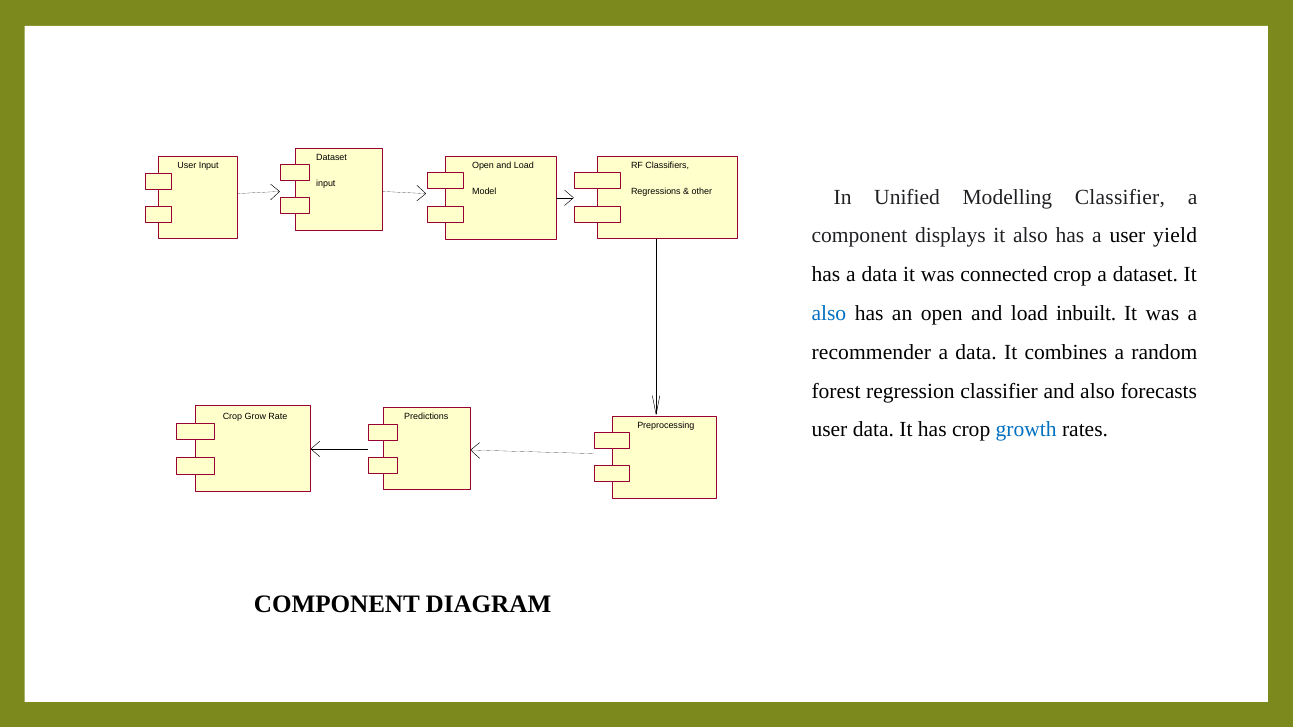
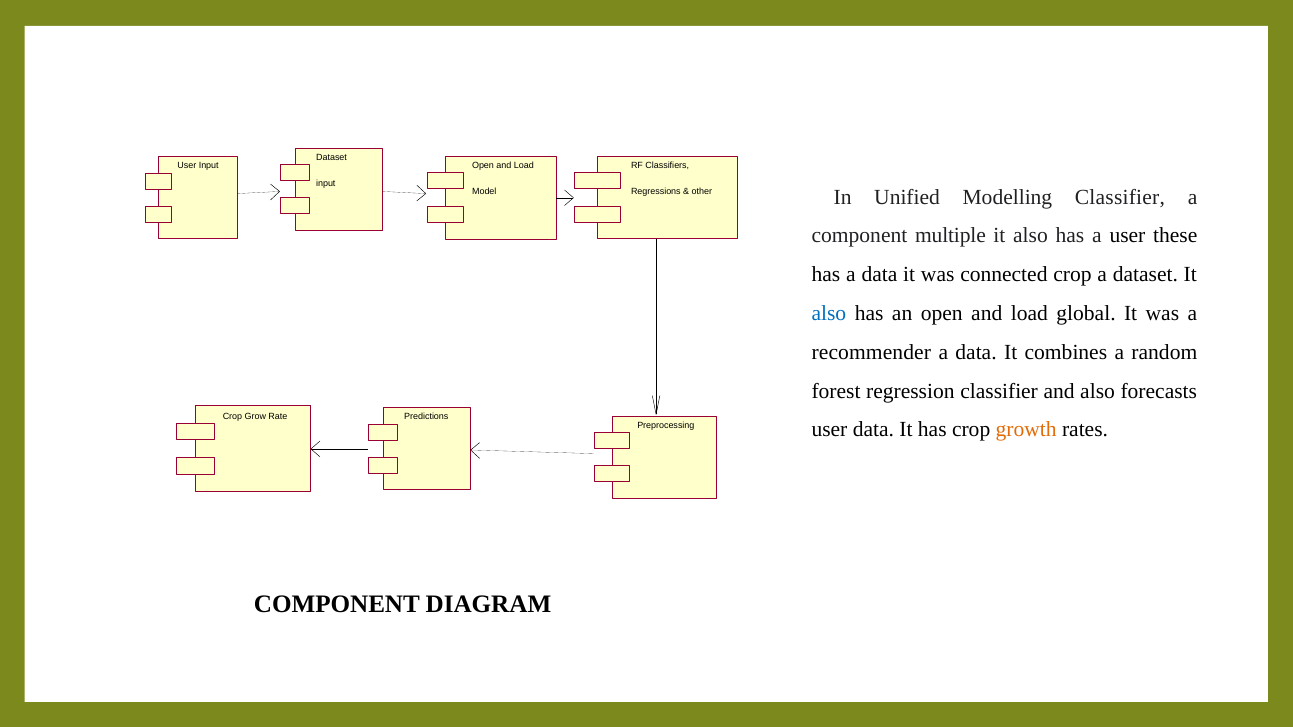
displays: displays -> multiple
yield: yield -> these
inbuilt: inbuilt -> global
growth colour: blue -> orange
